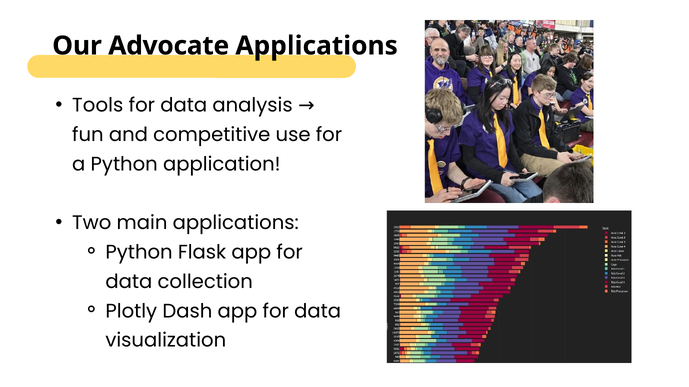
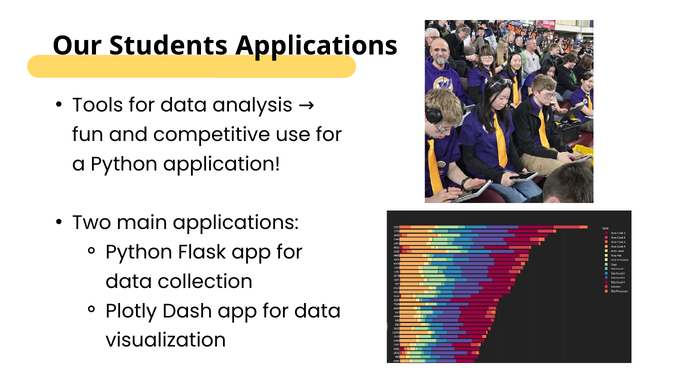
Advocate: Advocate -> Students
